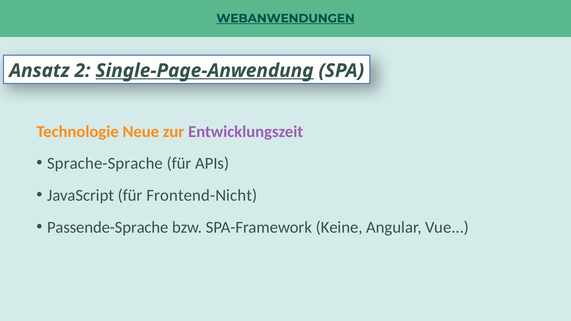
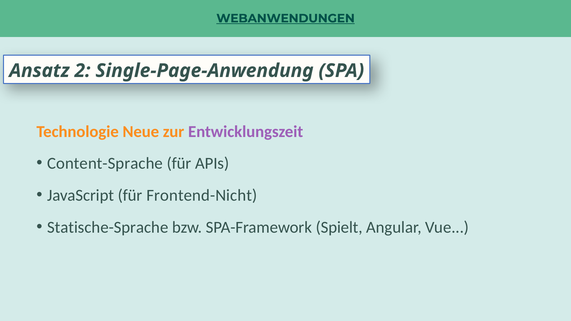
Single-Page-Anwendung underline: present -> none
Sprache-Sprache: Sprache-Sprache -> Content-Sprache
Passende-Sprache: Passende-Sprache -> Statische-Sprache
Keine: Keine -> Spielt
